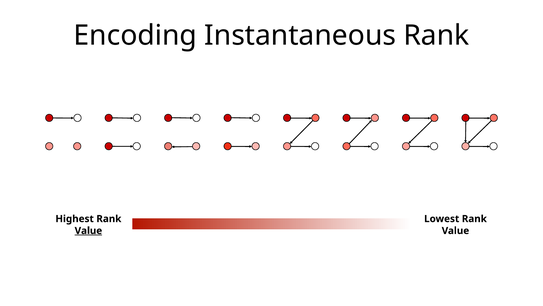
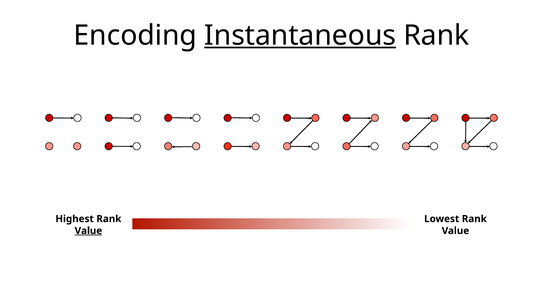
Instantaneous underline: none -> present
